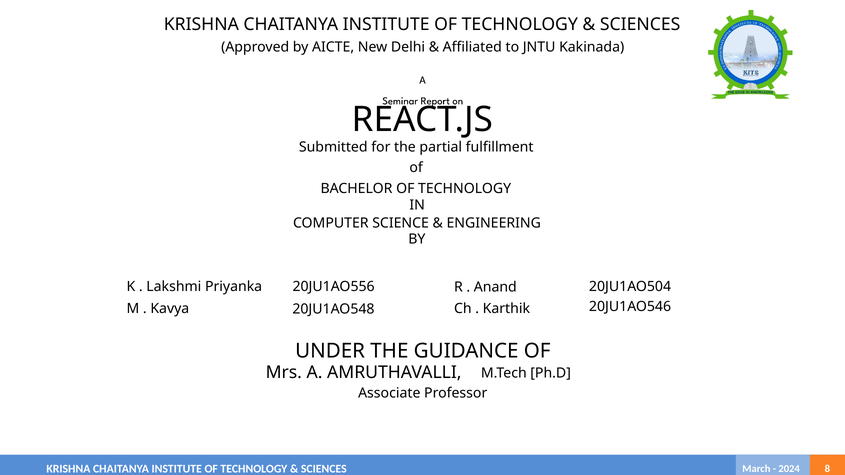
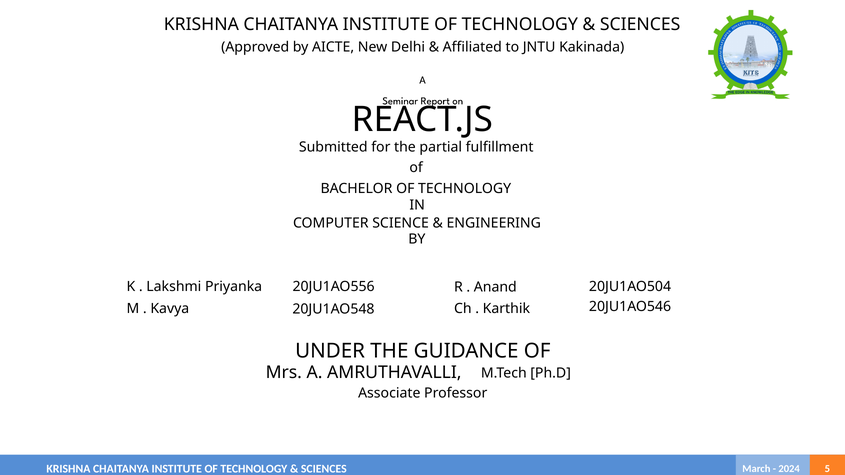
8: 8 -> 5
